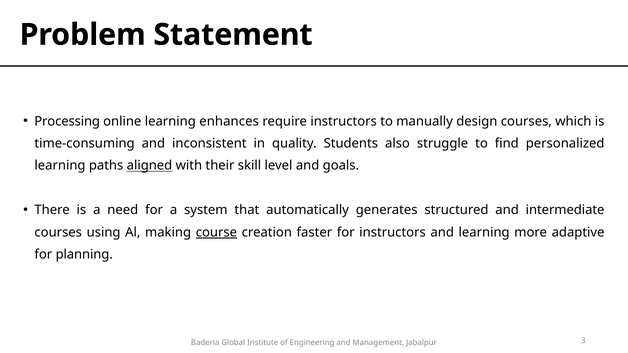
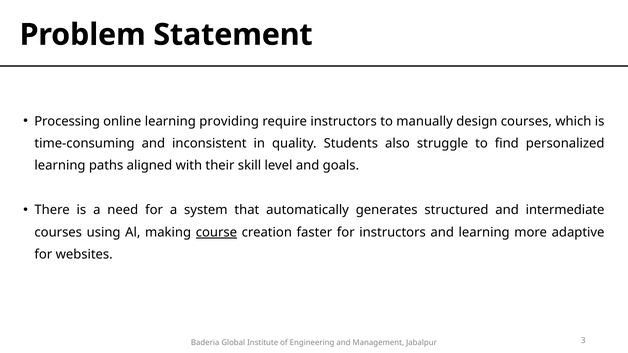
enhances: enhances -> providing
aligned underline: present -> none
planning: planning -> websites
